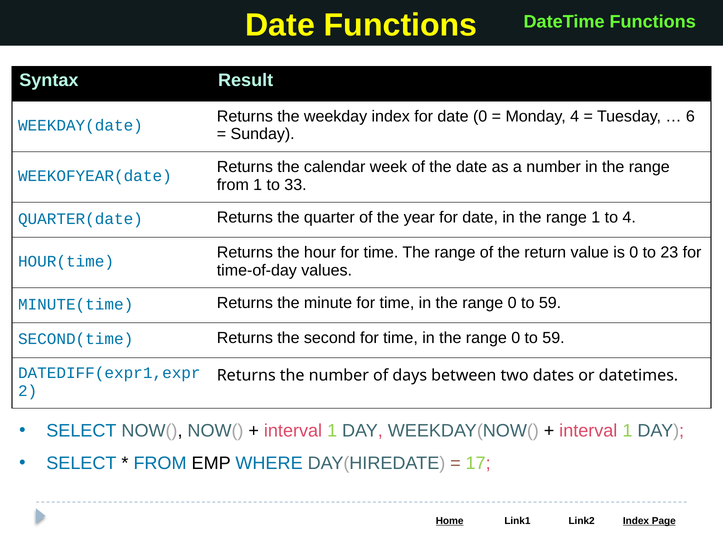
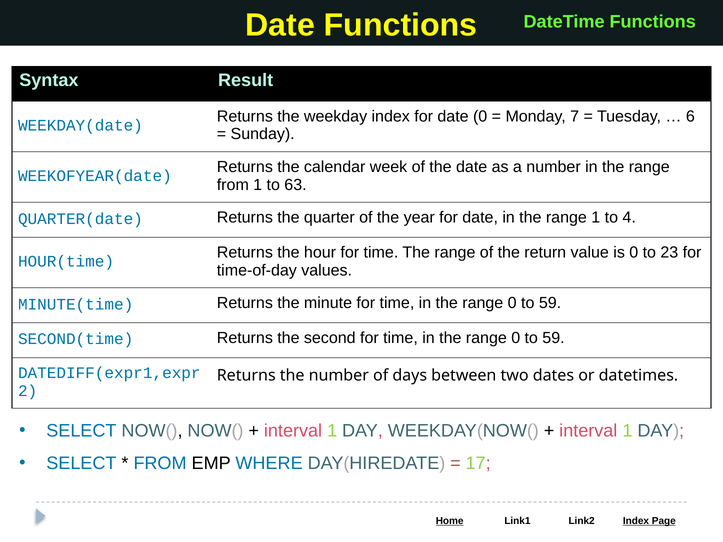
Monday 4: 4 -> 7
33: 33 -> 63
